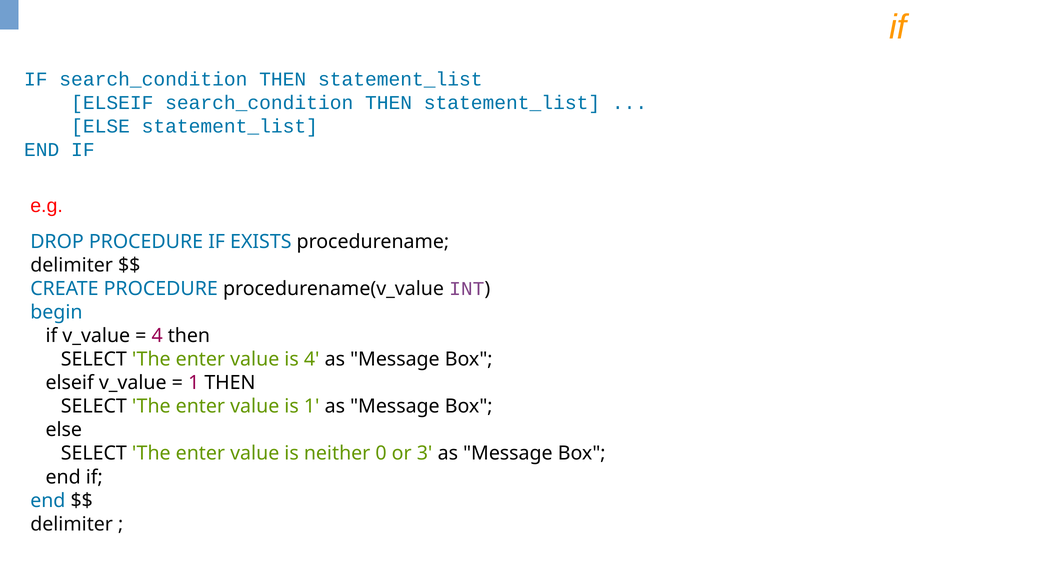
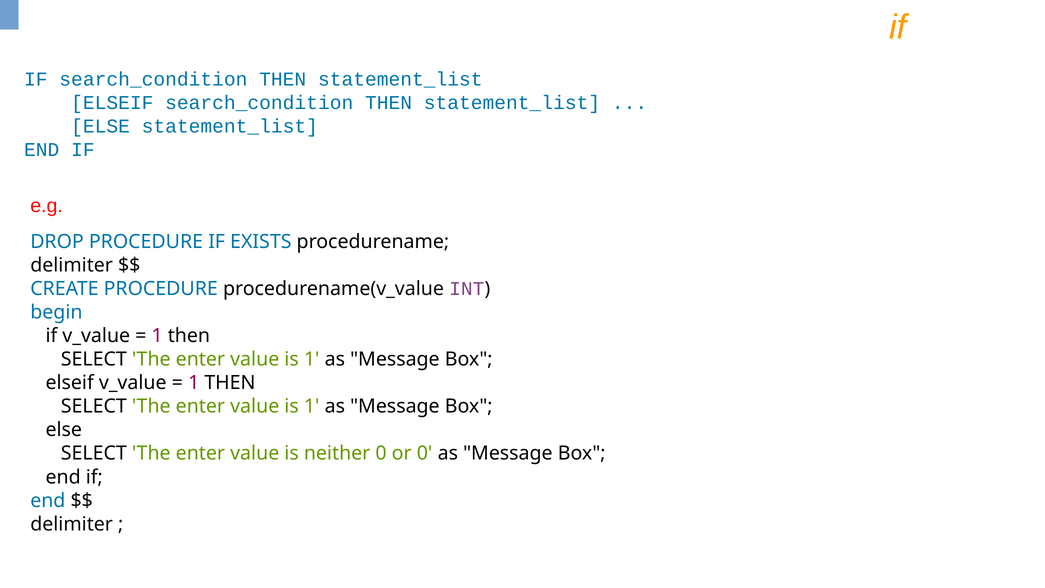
4 at (157, 336): 4 -> 1
4 at (312, 359): 4 -> 1
or 3: 3 -> 0
